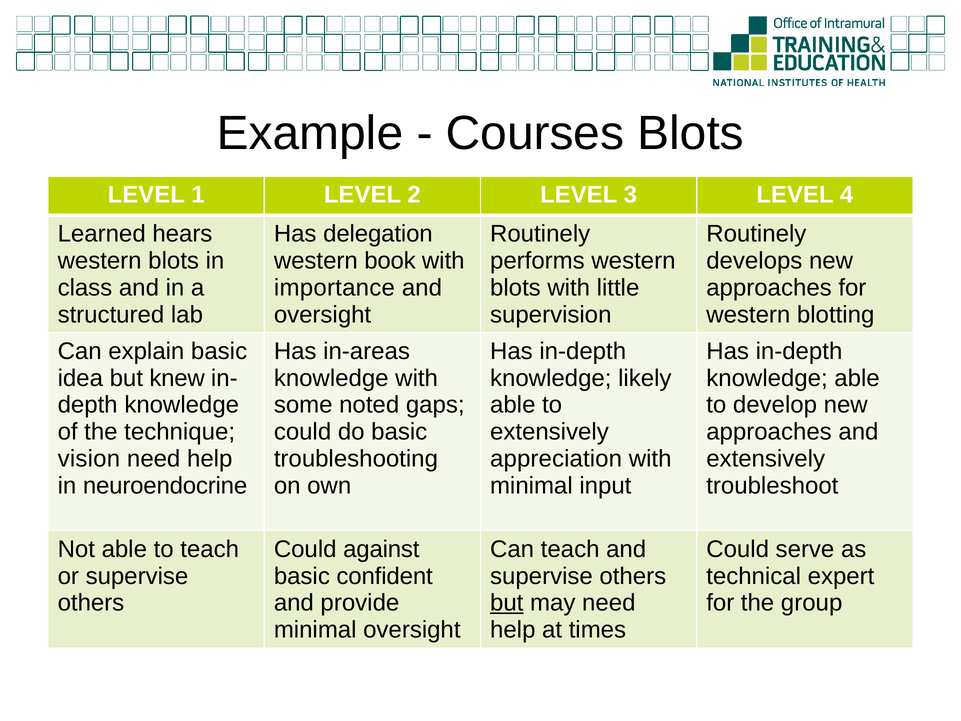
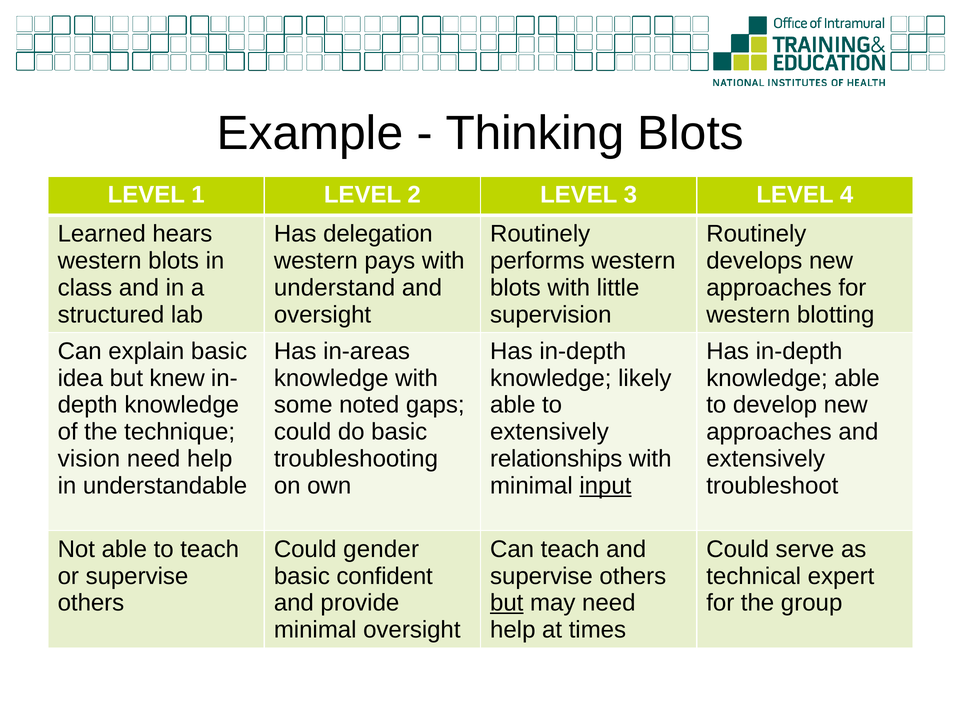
Courses: Courses -> Thinking
book: book -> pays
importance: importance -> understand
appreciation: appreciation -> relationships
neuroendocrine: neuroendocrine -> understandable
input underline: none -> present
against: against -> gender
